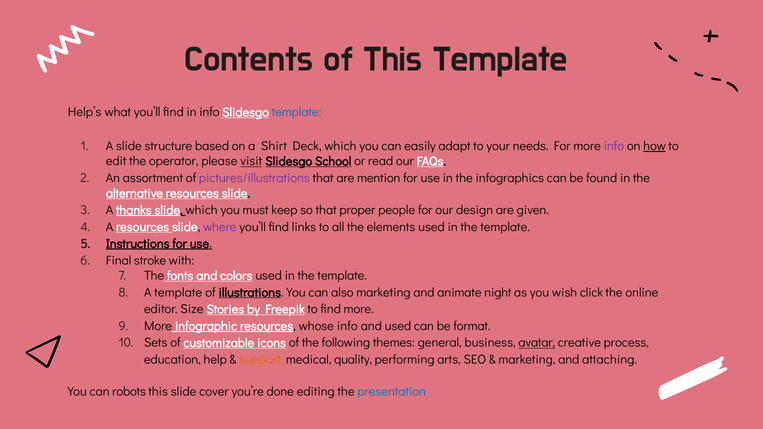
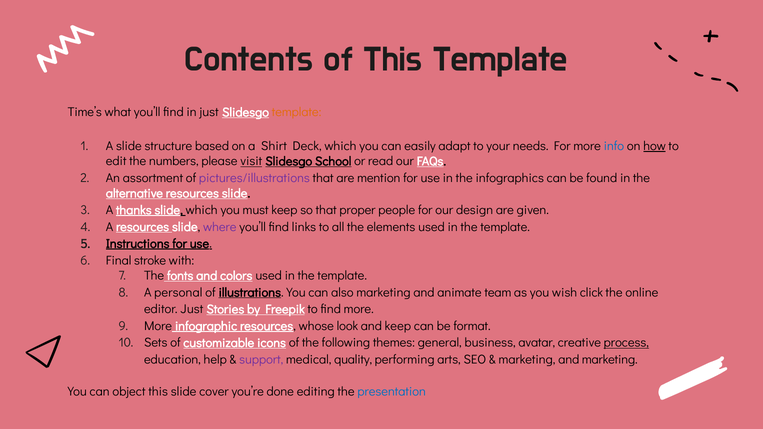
Help’s: Help’s -> Time’s
in info: info -> just
template at (297, 112) colour: blue -> orange
info at (614, 146) colour: purple -> blue
operator: operator -> numbers
A template: template -> personal
night: night -> team
editor Size: Size -> Just
whose info: info -> look
and used: used -> keep
avatar underline: present -> none
process underline: none -> present
support colour: orange -> purple
and attaching: attaching -> marketing
robots: robots -> object
